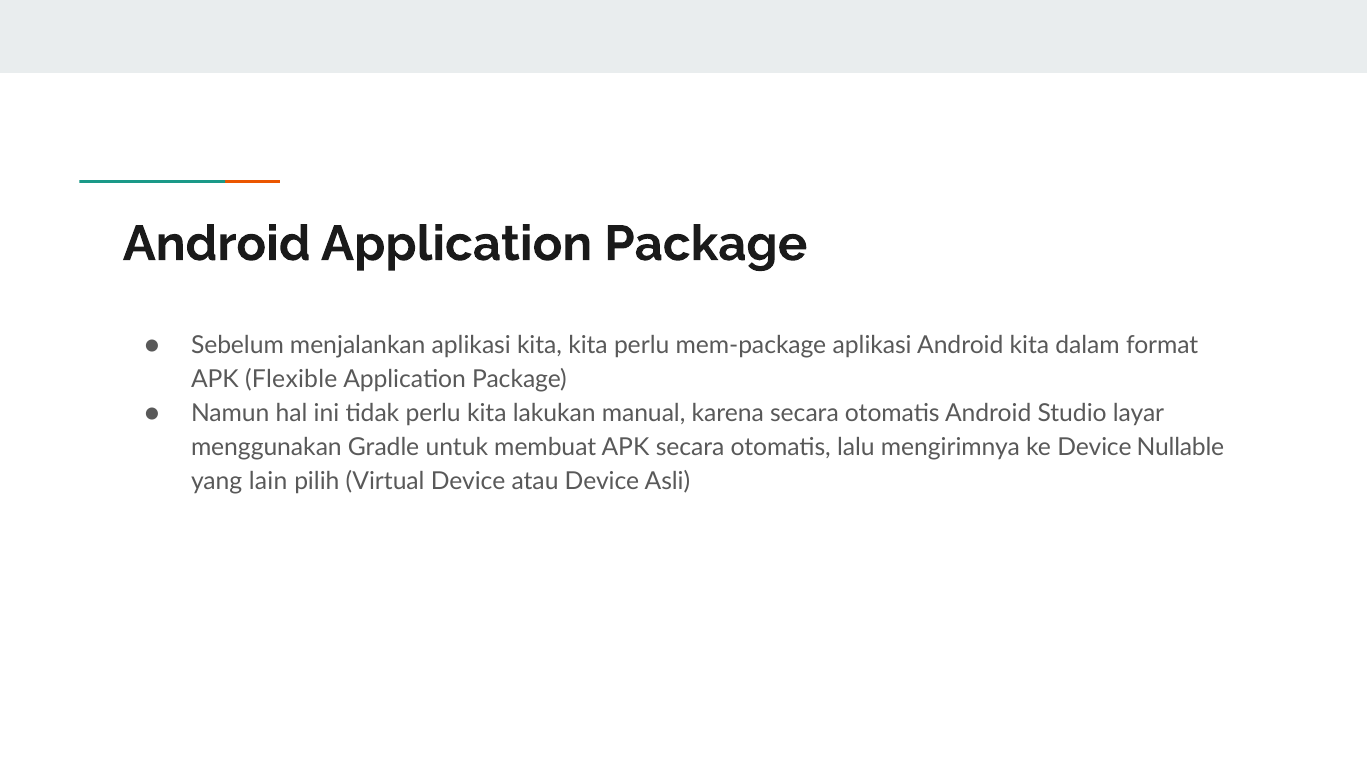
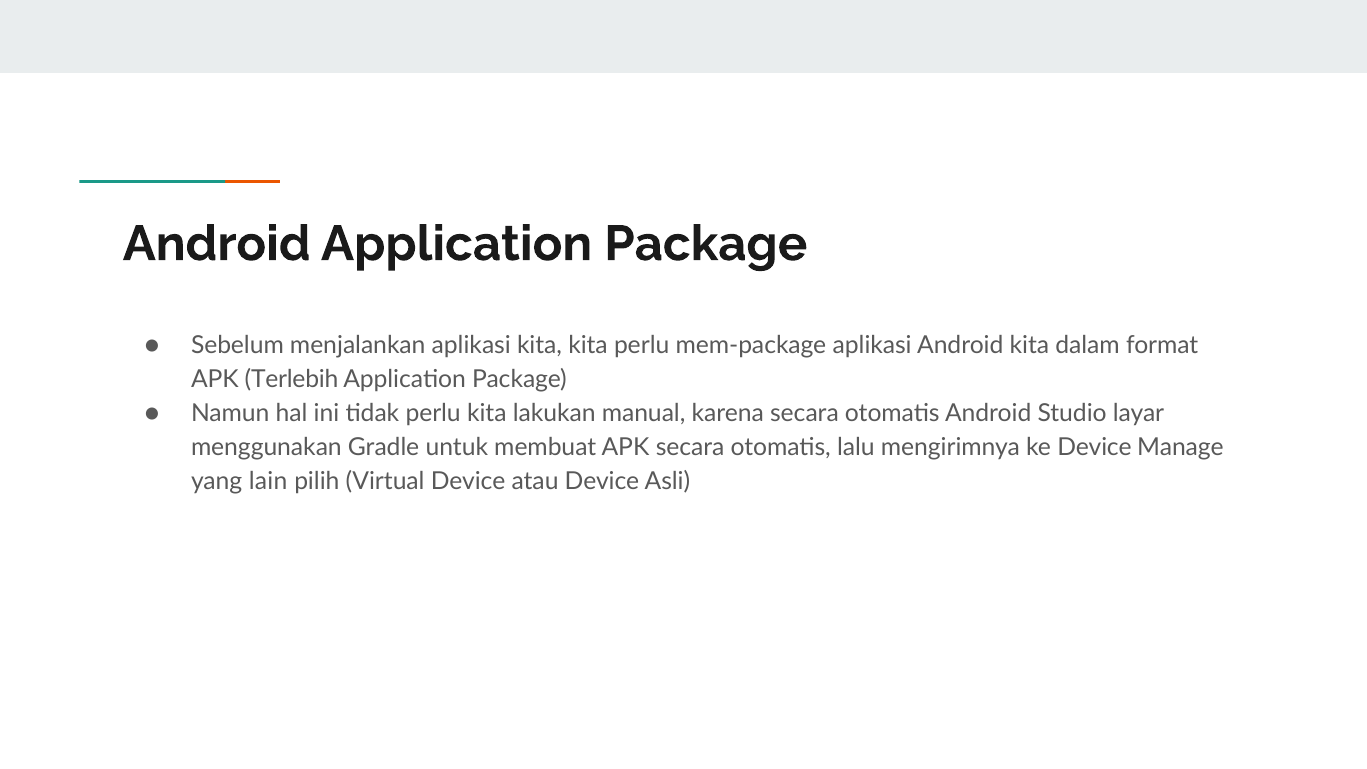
Flexible: Flexible -> Terlebih
Nullable: Nullable -> Manage
